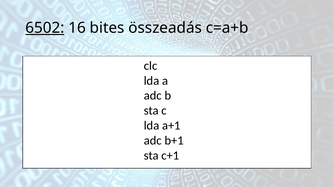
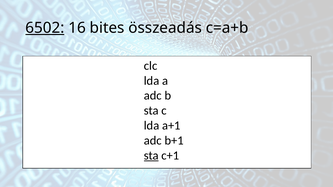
sta at (151, 156) underline: none -> present
